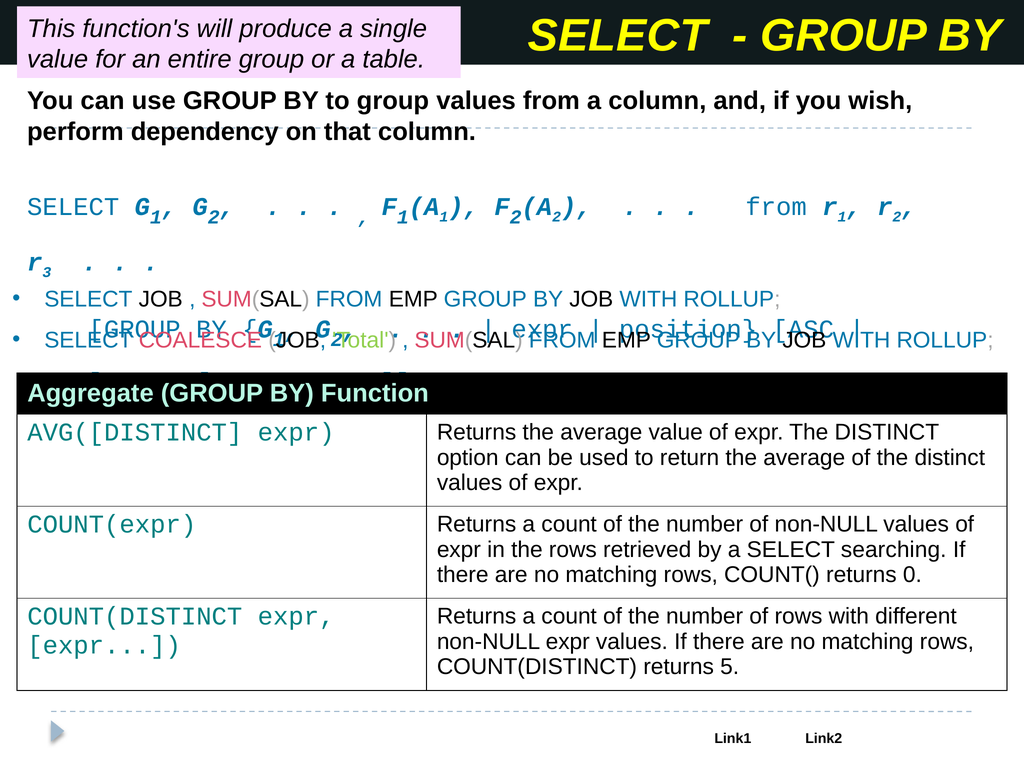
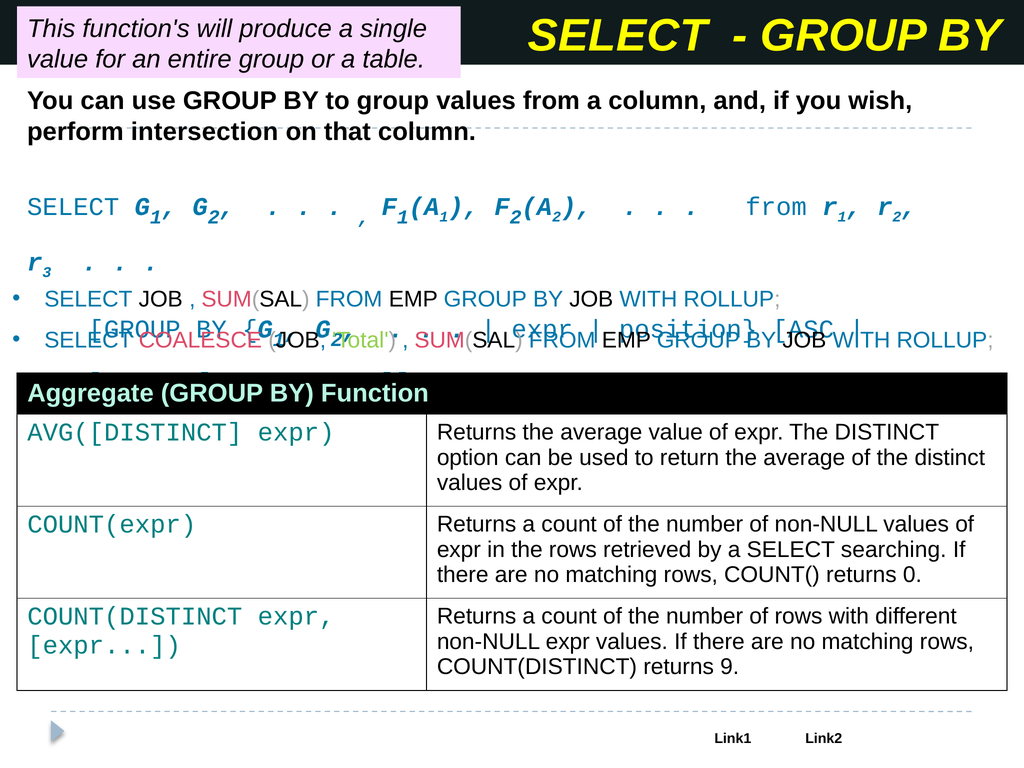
dependency: dependency -> intersection
5: 5 -> 9
